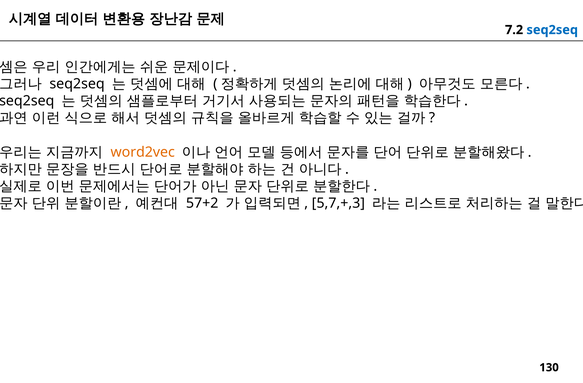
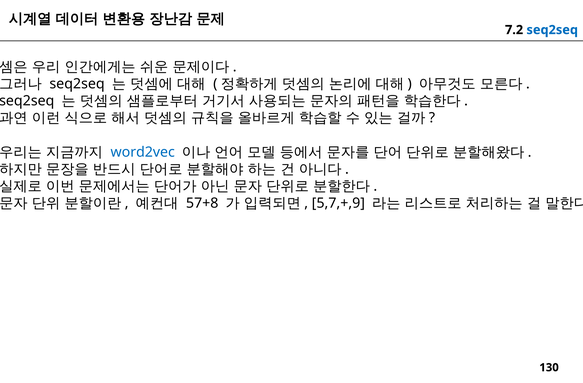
word2vec colour: orange -> blue
57+2: 57+2 -> 57+8
5,7,+,3: 5,7,+,3 -> 5,7,+,9
